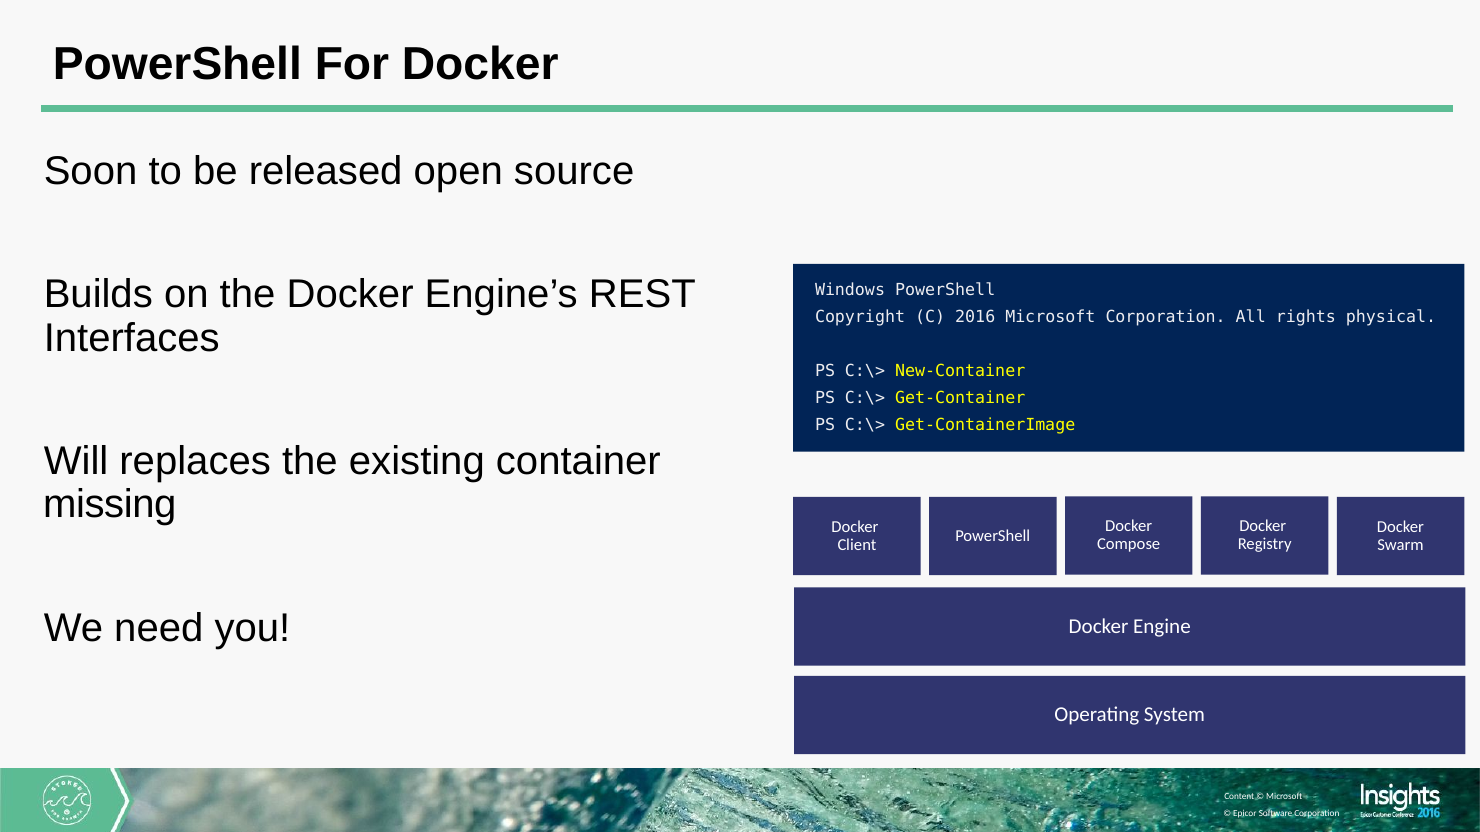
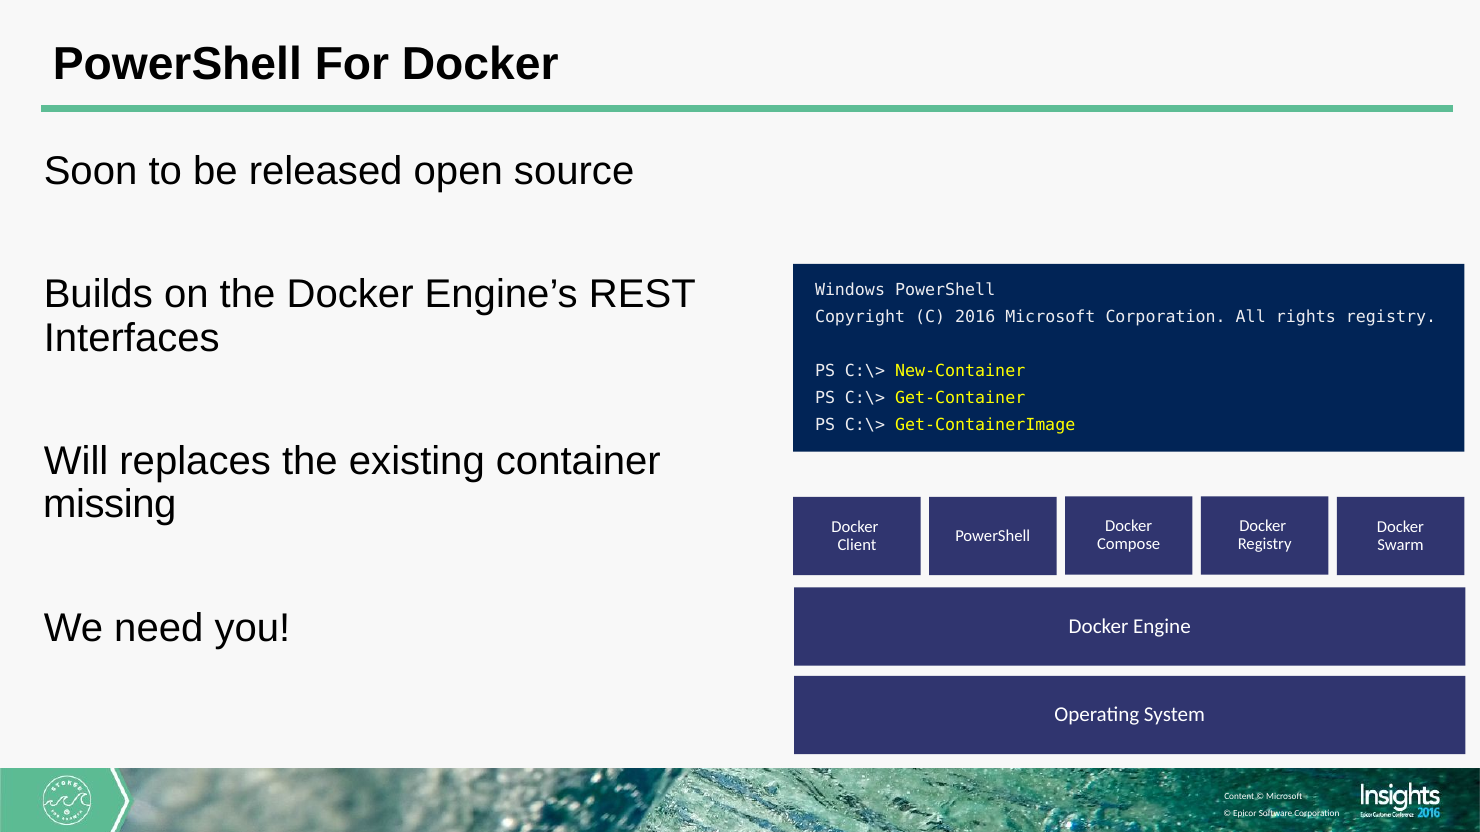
rights physical: physical -> registry
